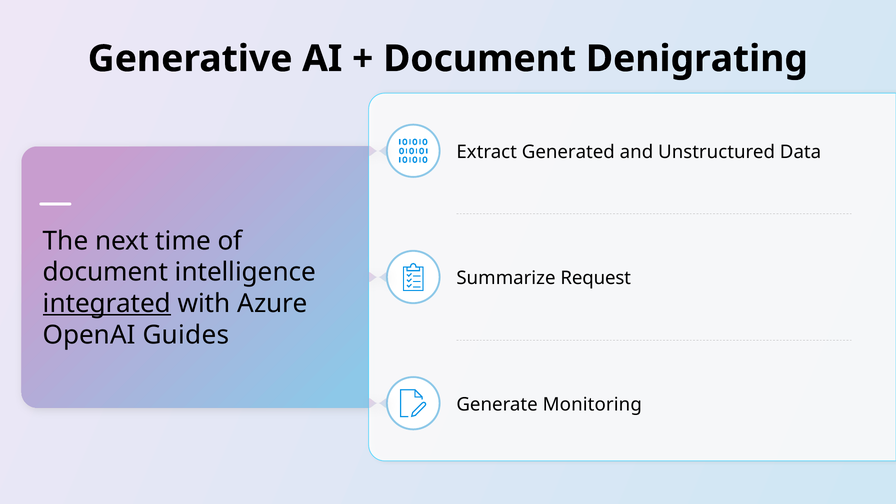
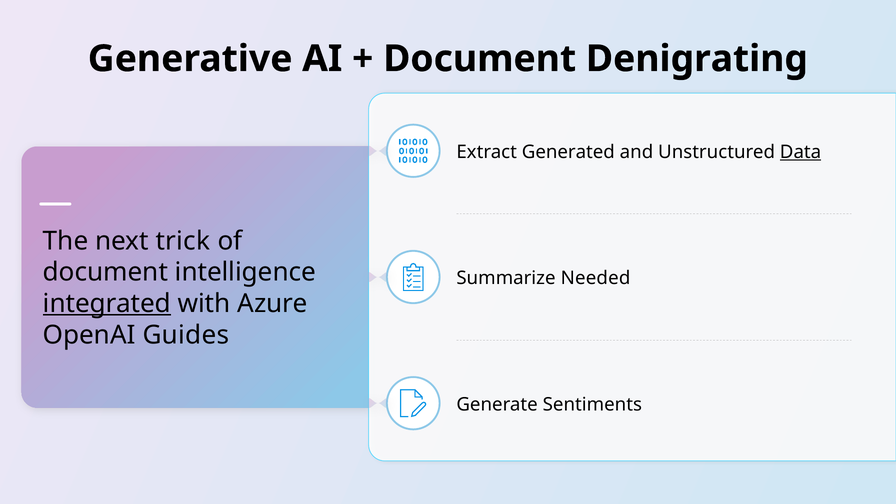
Data underline: none -> present
time: time -> trick
Request: Request -> Needed
Monitoring: Monitoring -> Sentiments
